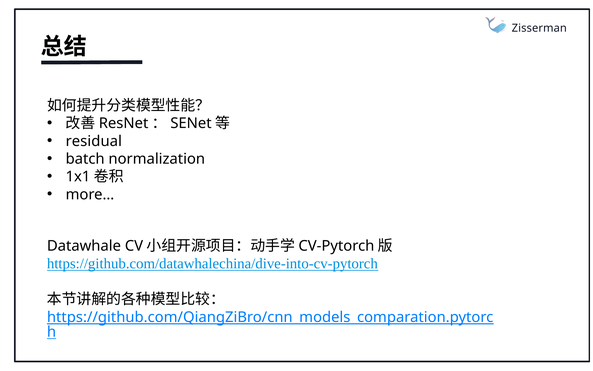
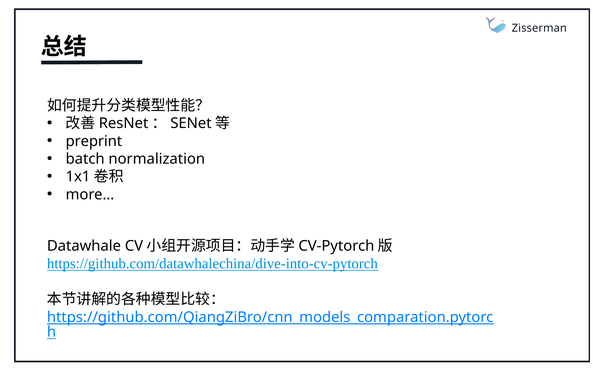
residual: residual -> preprint
